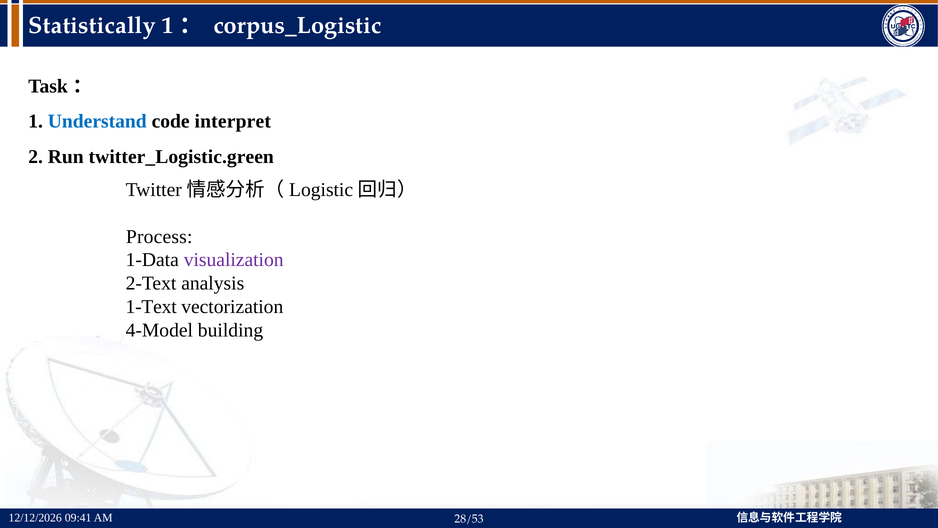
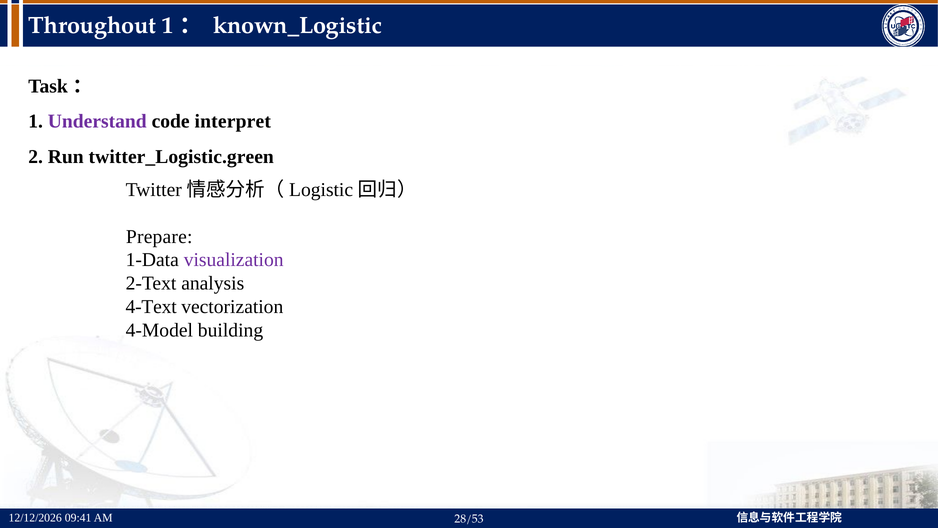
Statistically: Statistically -> Throughout
corpus_Logistic: corpus_Logistic -> known_Logistic
Understand colour: blue -> purple
Process: Process -> Prepare
1-Text: 1-Text -> 4-Text
